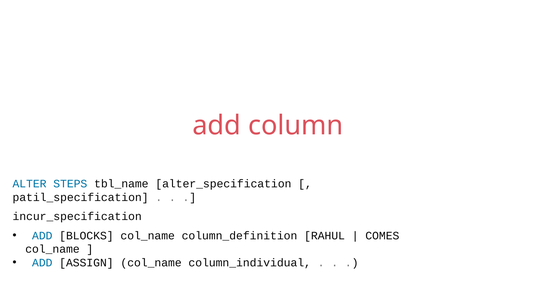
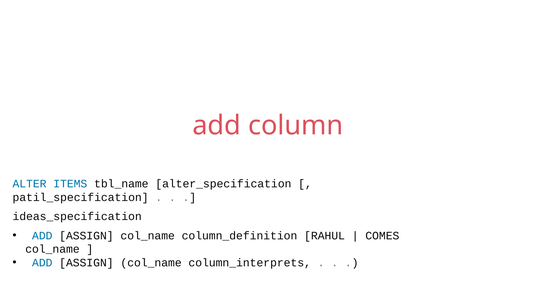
STEPS: STEPS -> ITEMS
incur_specification: incur_specification -> ideas_specification
BLOCKS at (86, 235): BLOCKS -> ASSIGN
column_individual: column_individual -> column_interprets
